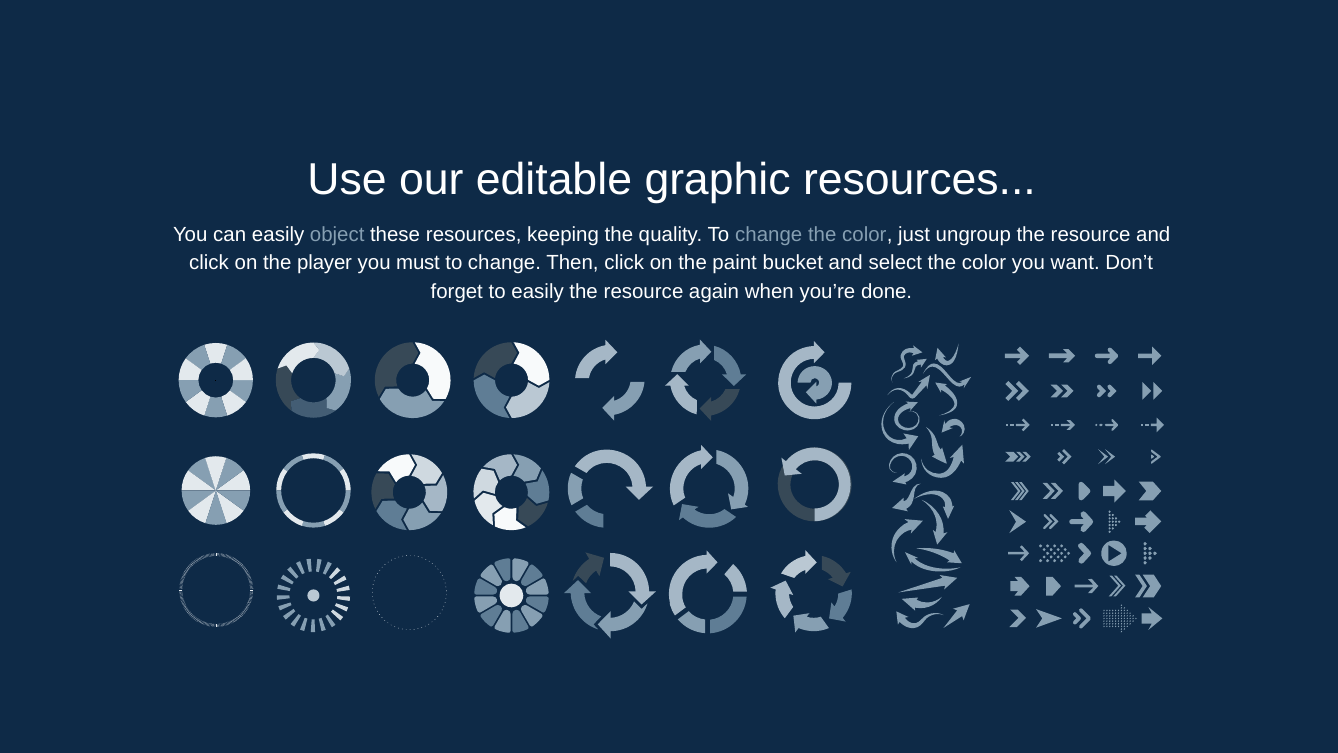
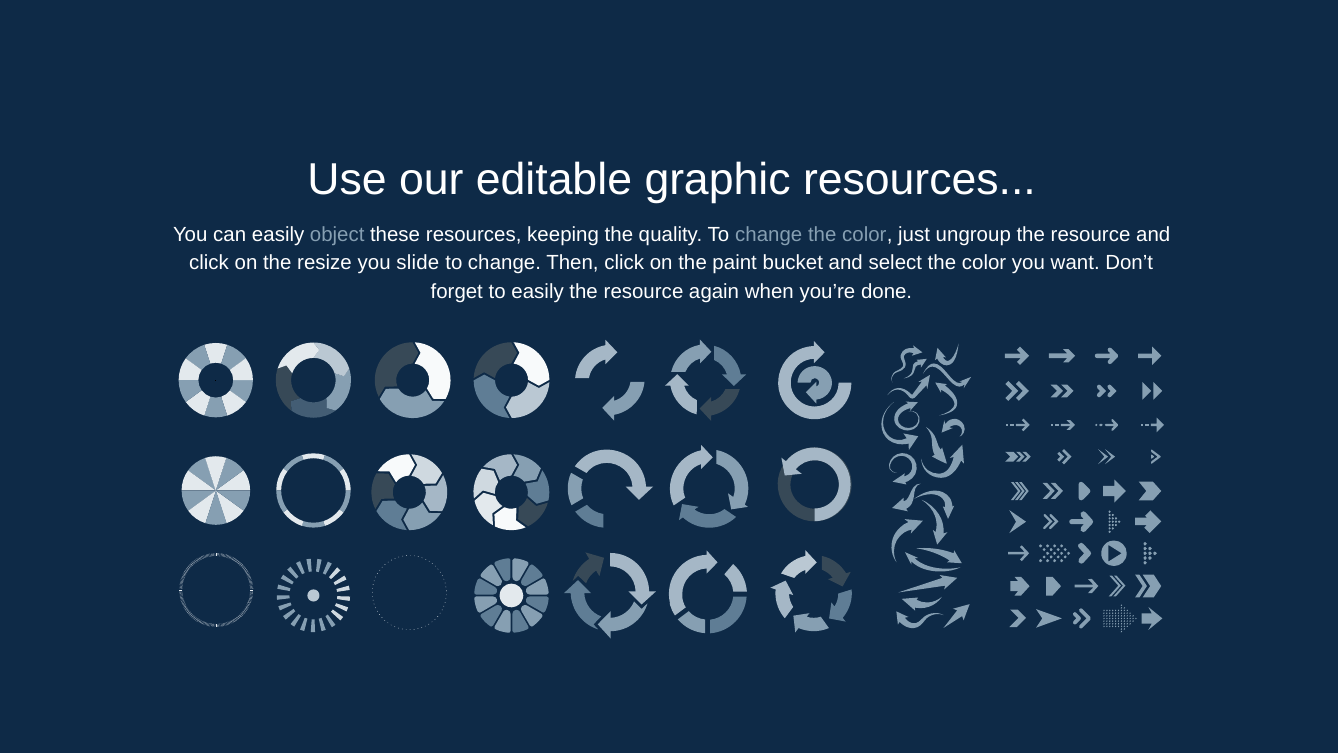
player: player -> resize
must: must -> slide
